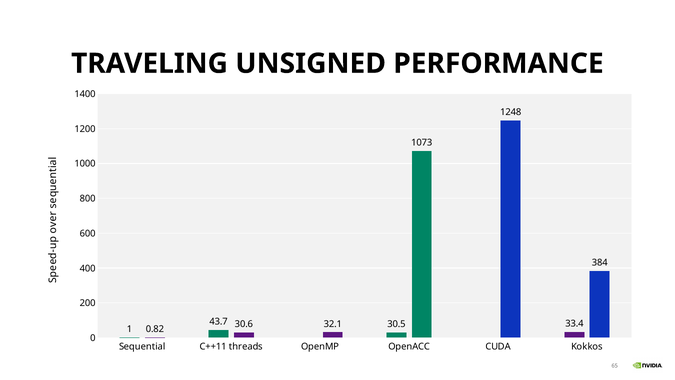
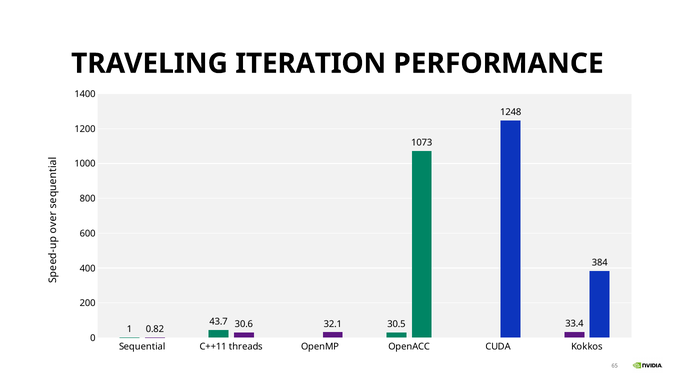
UNSIGNED: UNSIGNED -> ITERATION
